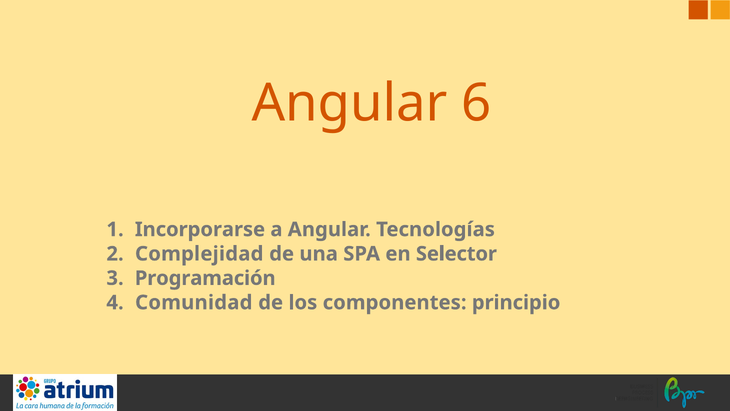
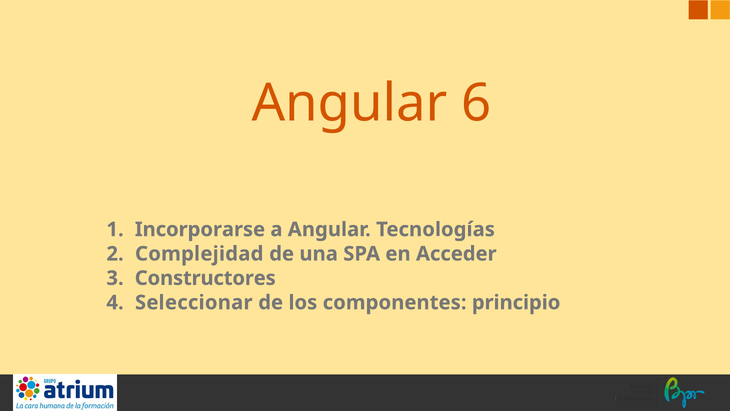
Selector: Selector -> Acceder
Programación: Programación -> Constructores
Comunidad: Comunidad -> Seleccionar
